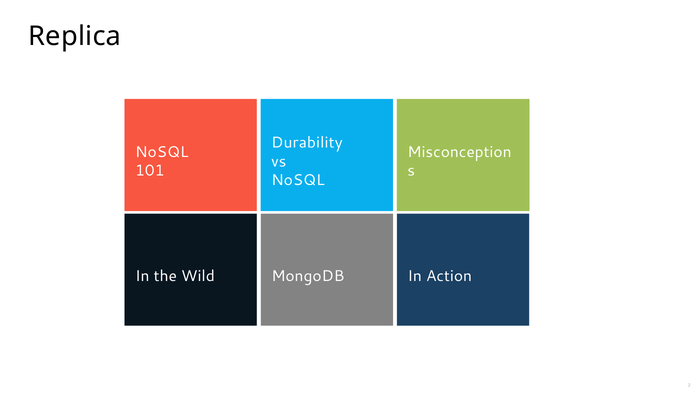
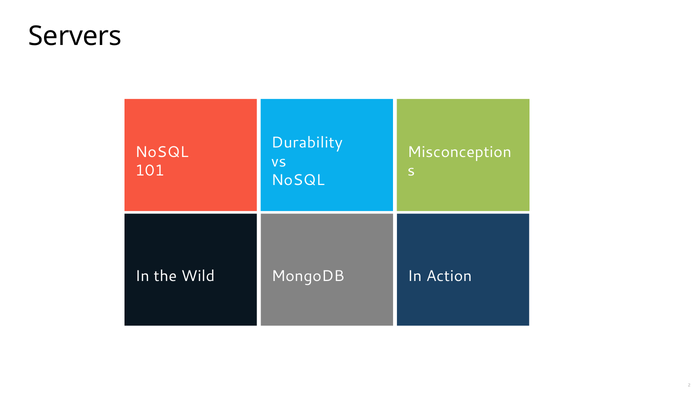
Replica: Replica -> Servers
